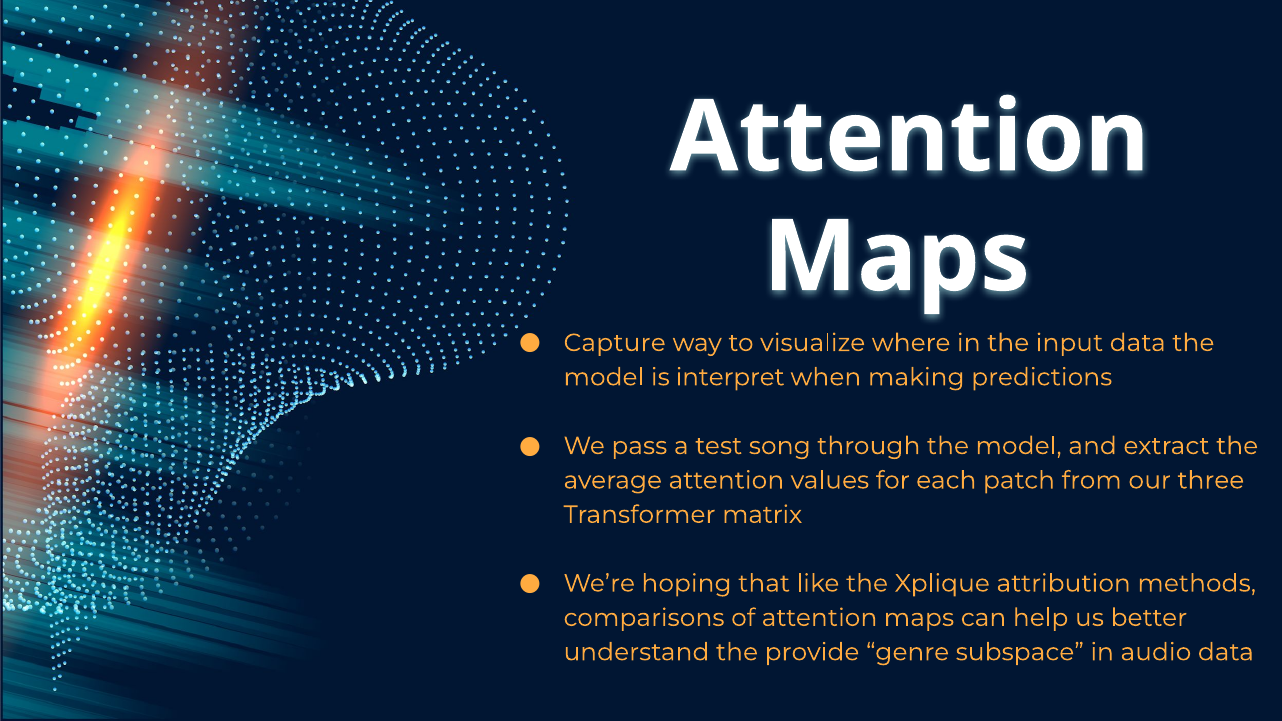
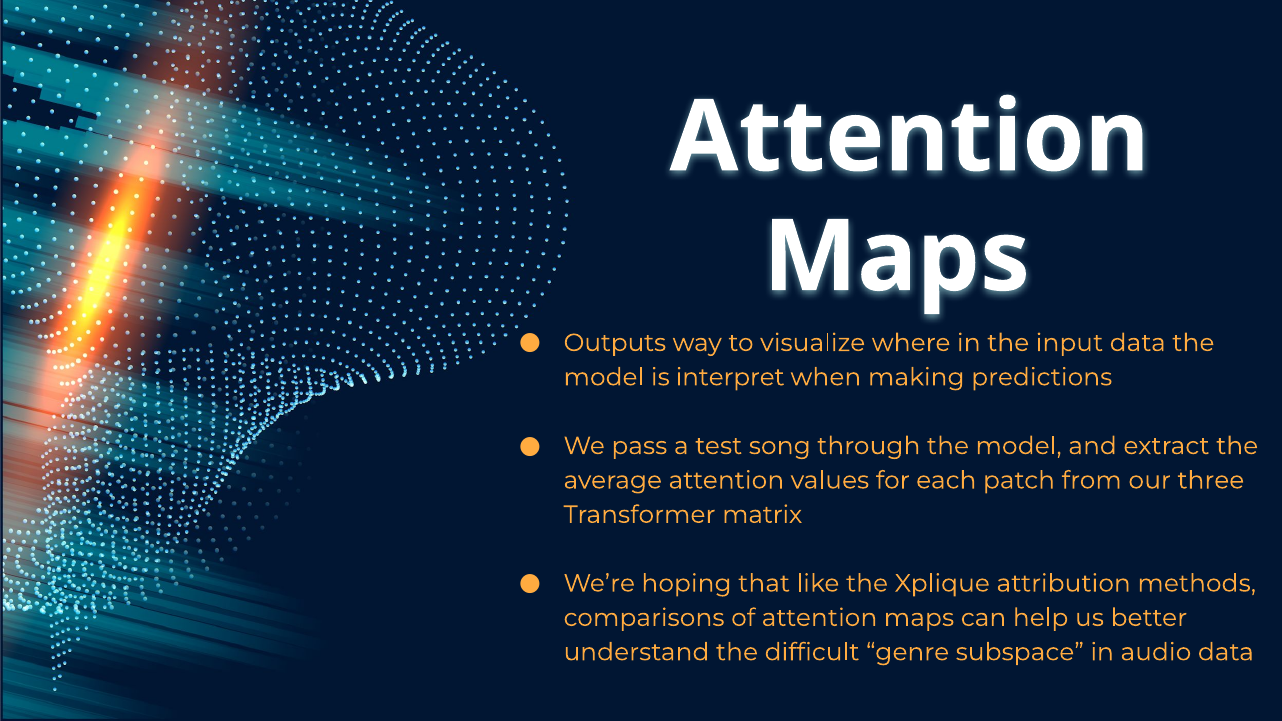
Capture: Capture -> Outputs
provide: provide -> difficult
